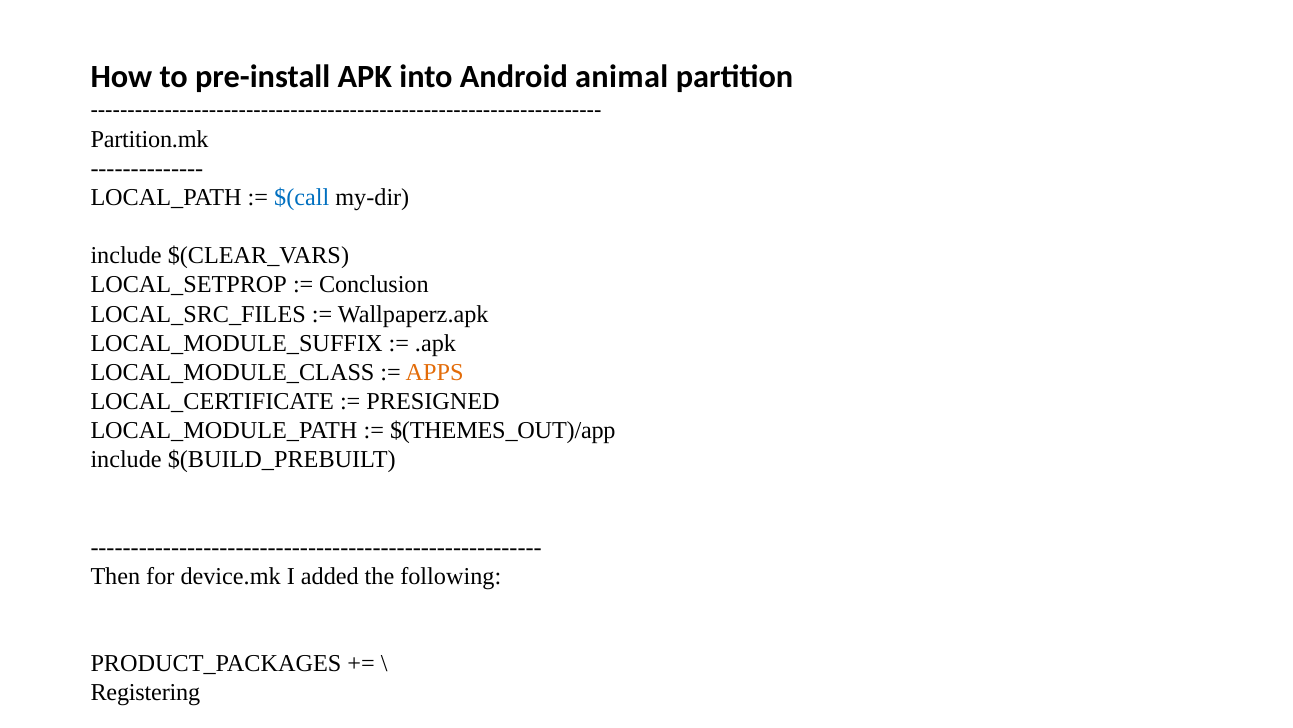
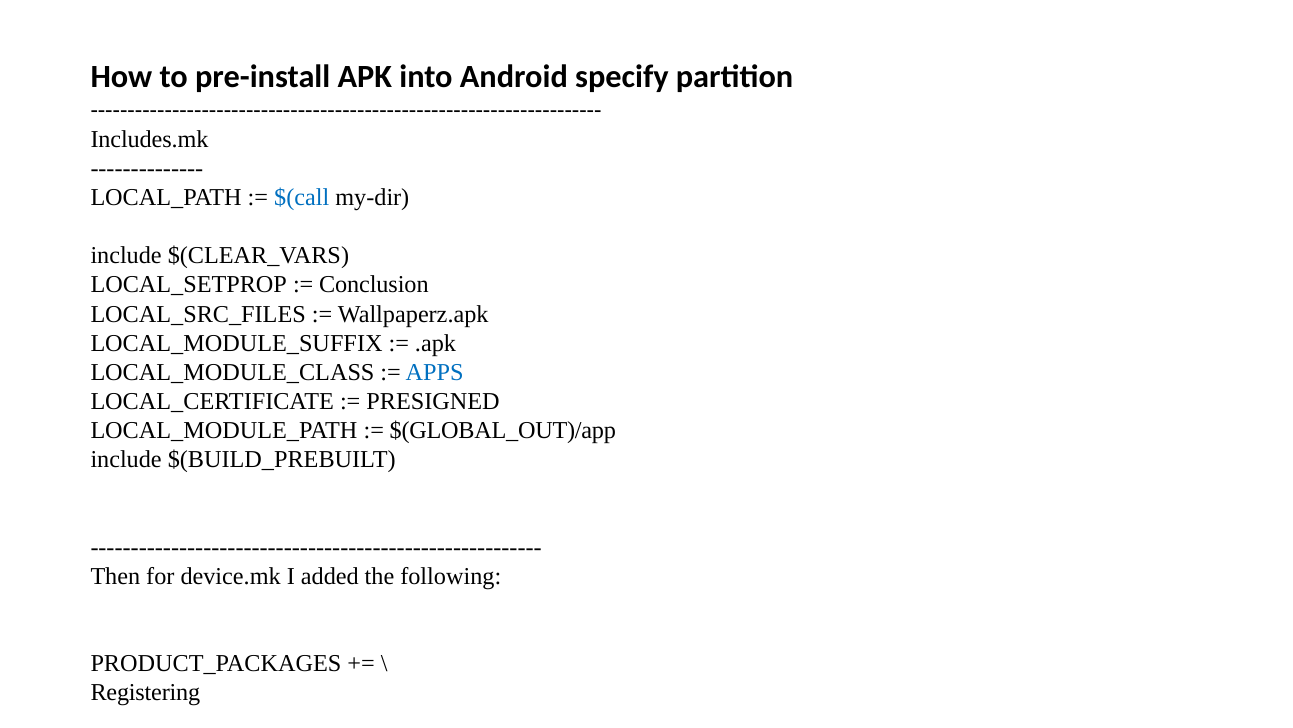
animal: animal -> specify
Partition.mk: Partition.mk -> Includes.mk
APPS colour: orange -> blue
$(THEMES_OUT)/app: $(THEMES_OUT)/app -> $(GLOBAL_OUT)/app
